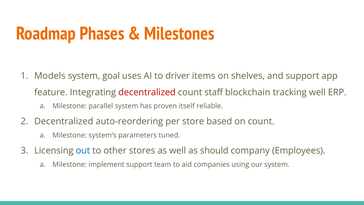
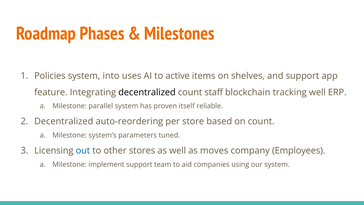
Models: Models -> Policies
goal: goal -> into
driver: driver -> active
decentralized at (147, 92) colour: red -> black
should: should -> moves
